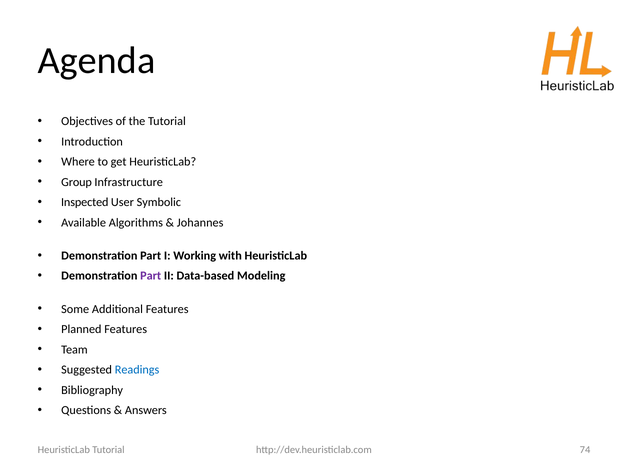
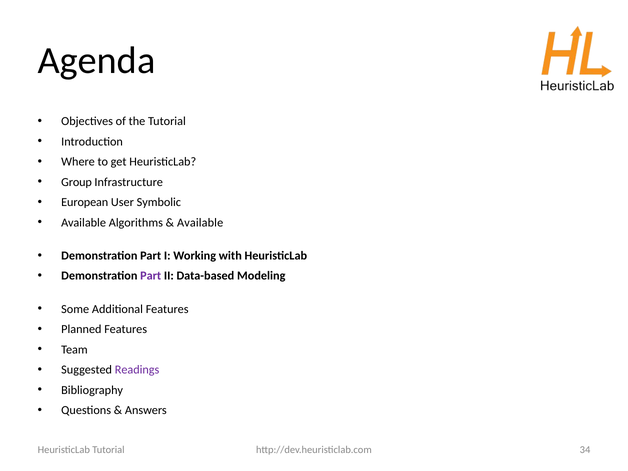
Inspected: Inspected -> European
Johannes at (200, 222): Johannes -> Available
Readings colour: blue -> purple
74: 74 -> 34
